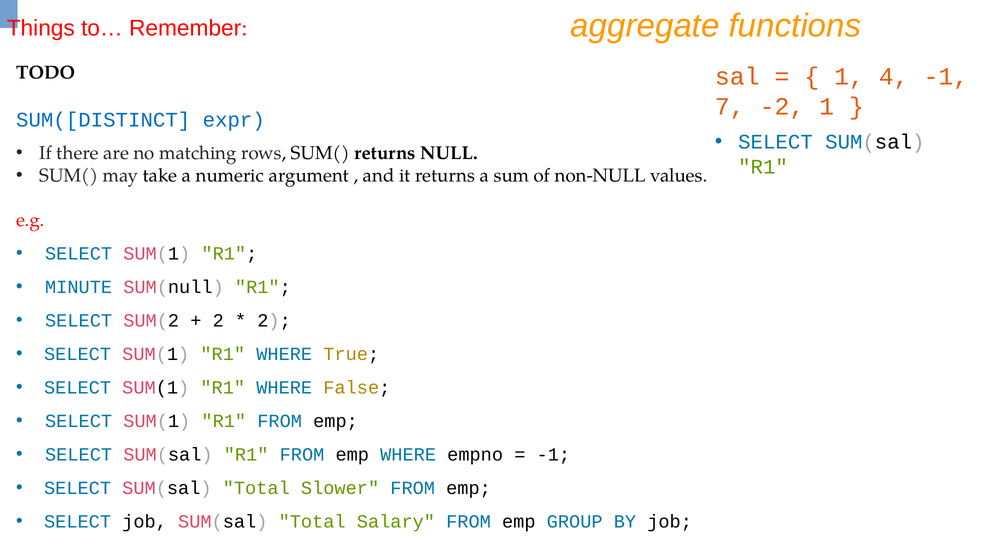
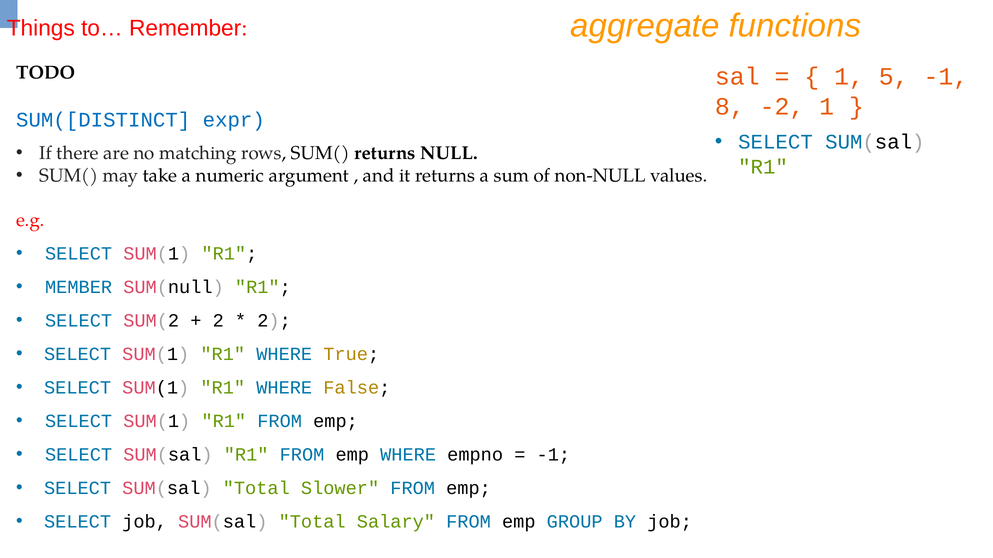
4: 4 -> 5
7: 7 -> 8
MINUTE: MINUTE -> MEMBER
